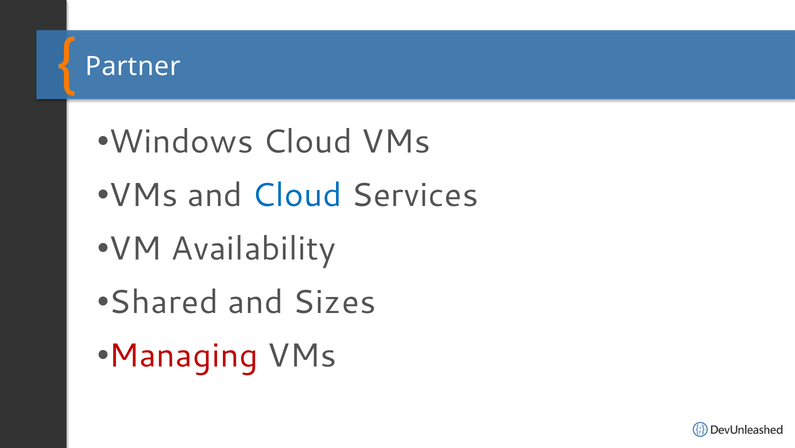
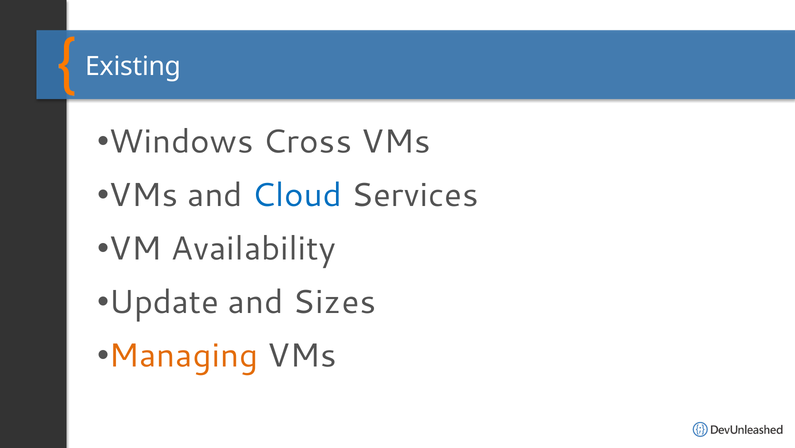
Partner: Partner -> Existing
Windows Cloud: Cloud -> Cross
Shared: Shared -> Update
Managing colour: red -> orange
